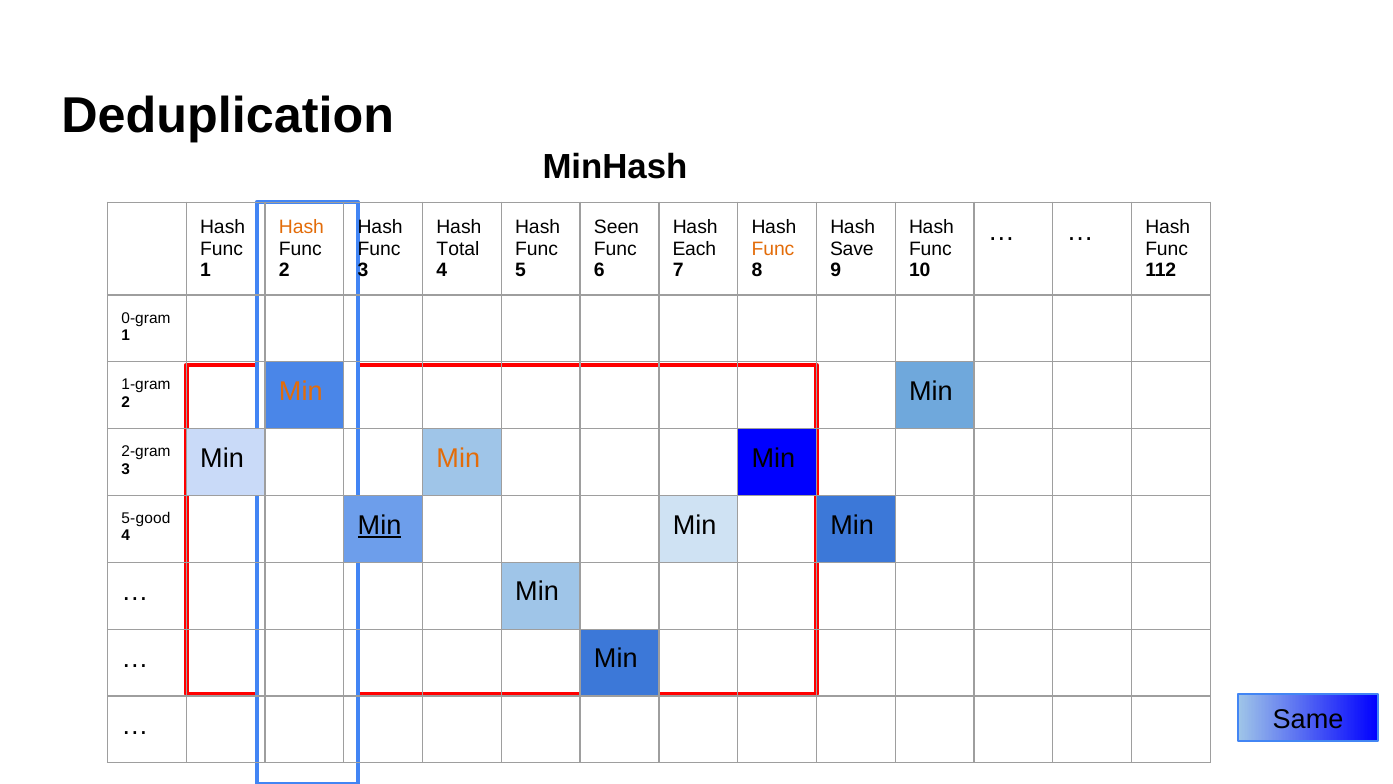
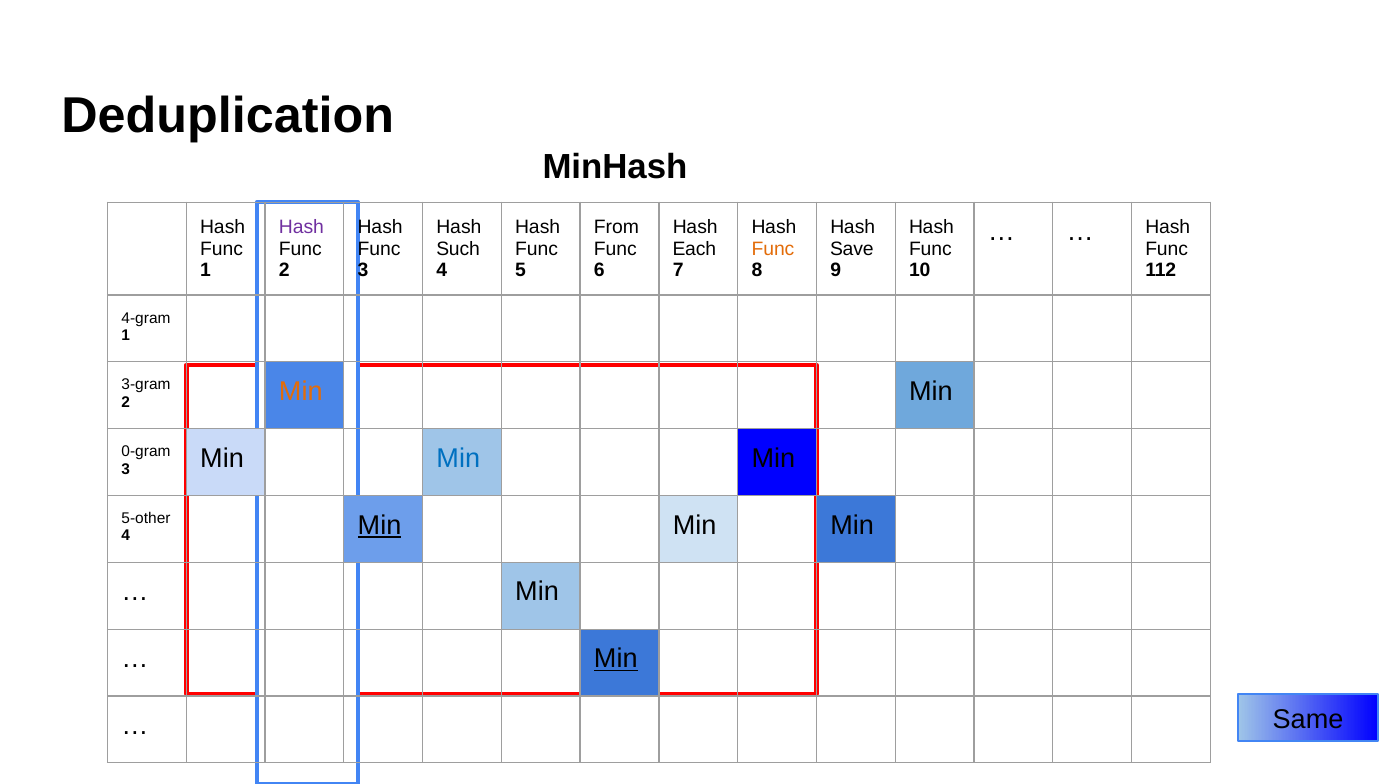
Hash at (301, 227) colour: orange -> purple
Seen: Seen -> From
Total: Total -> Such
0-gram: 0-gram -> 4-gram
1-gram: 1-gram -> 3-gram
2-gram: 2-gram -> 0-gram
Min at (458, 458) colour: orange -> blue
5-good: 5-good -> 5-other
Min at (616, 658) underline: none -> present
